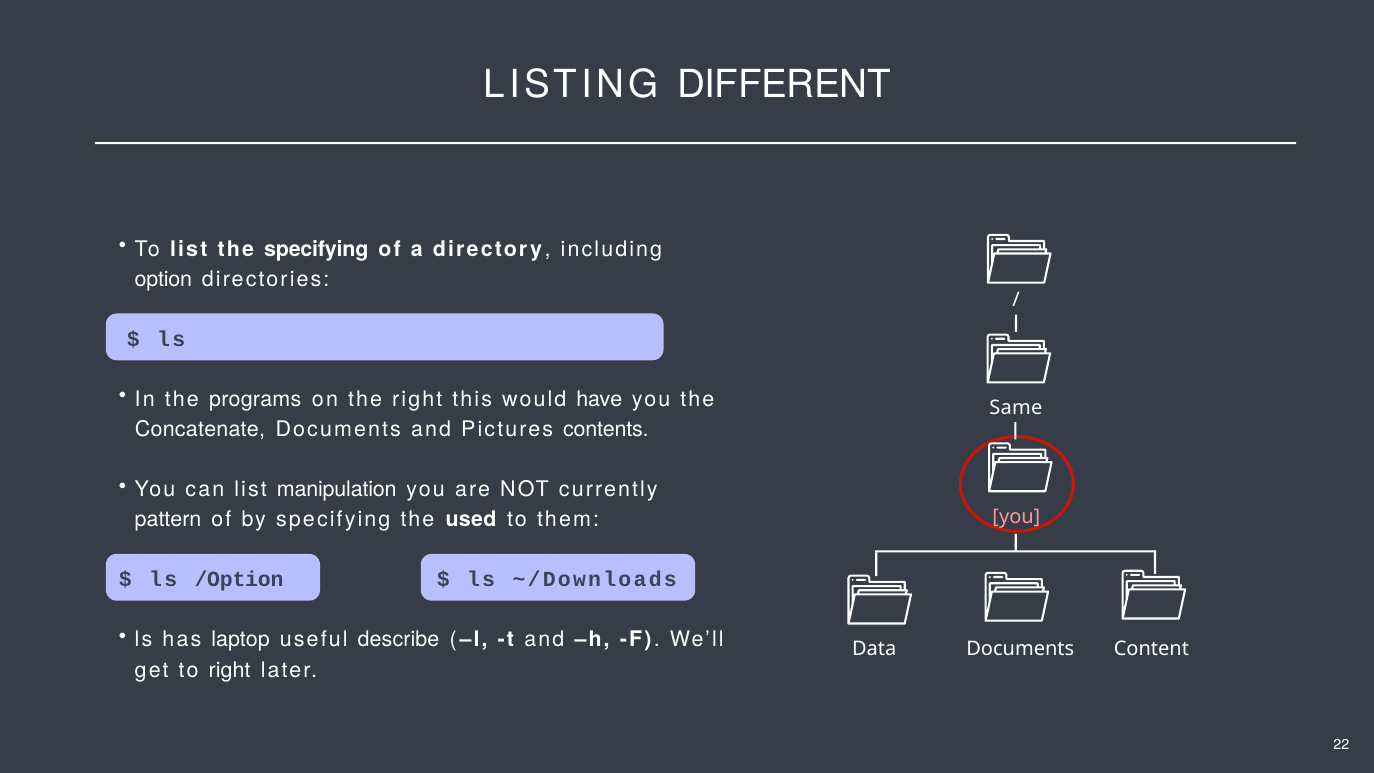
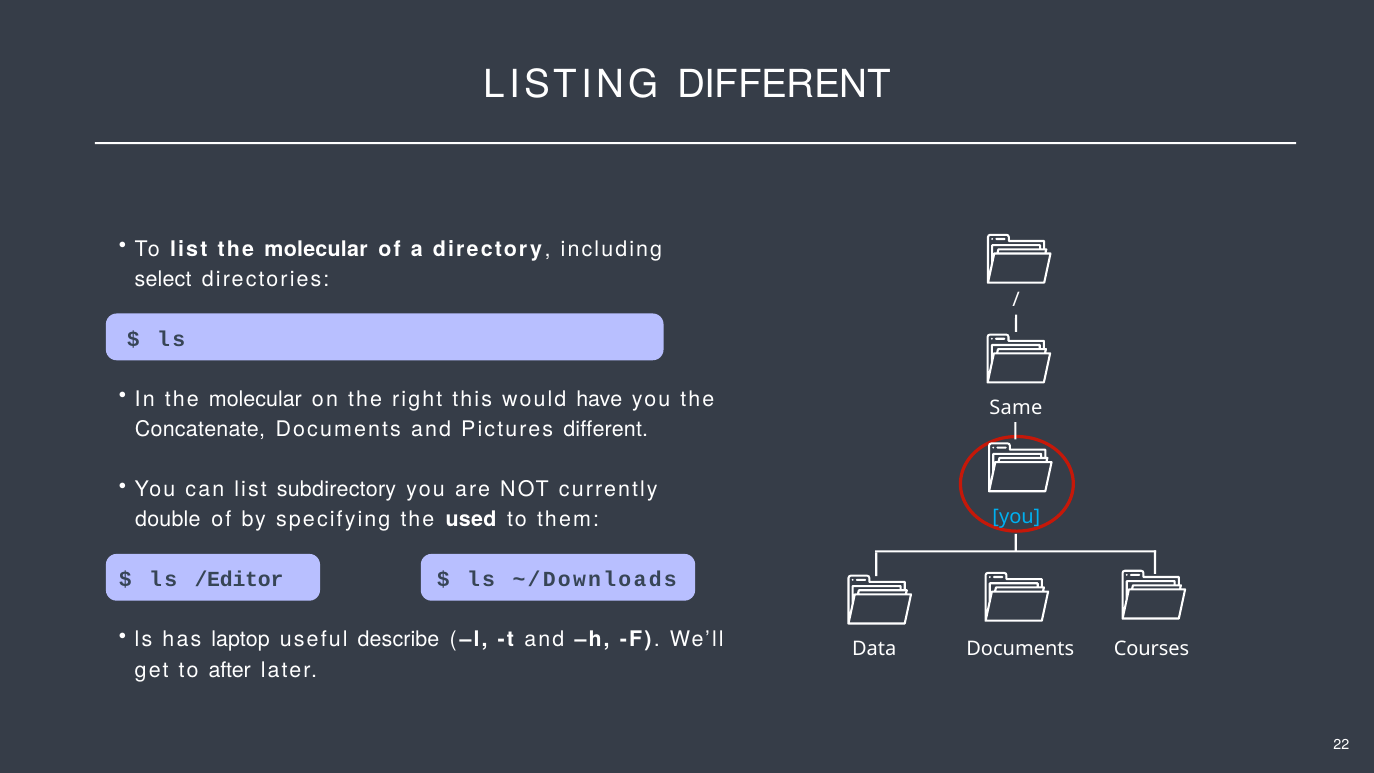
list the specifying: specifying -> molecular
option: option -> select
In the programs: programs -> molecular
Pictures contents: contents -> different
manipulation: manipulation -> subdirectory
pattern: pattern -> double
you at (1016, 518) colour: pink -> light blue
/Option: /Option -> /Editor
Content: Content -> Courses
to right: right -> after
